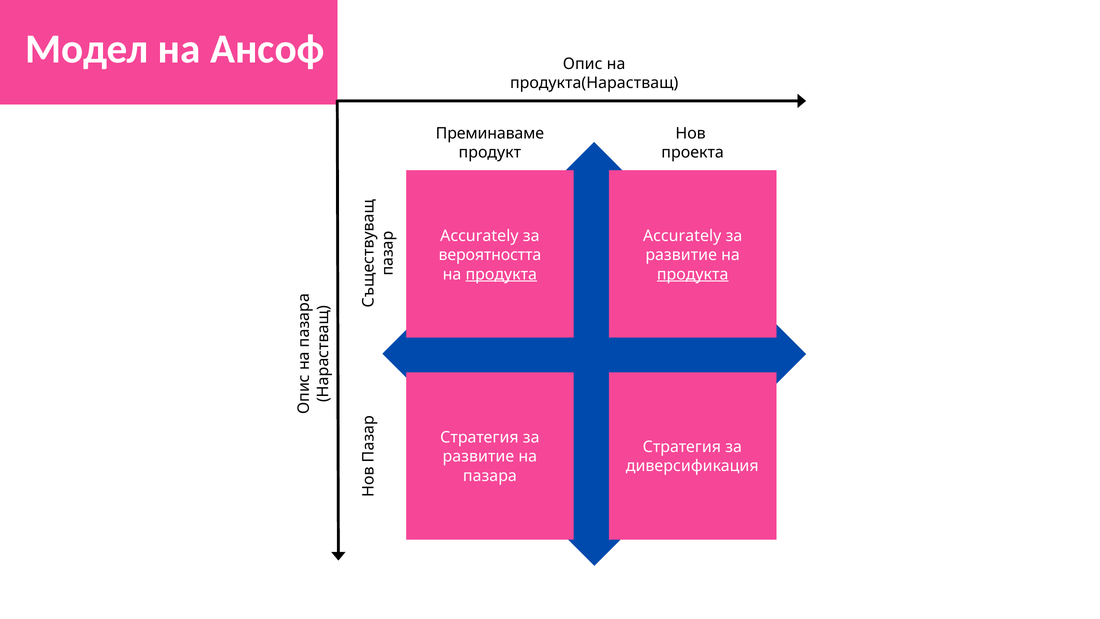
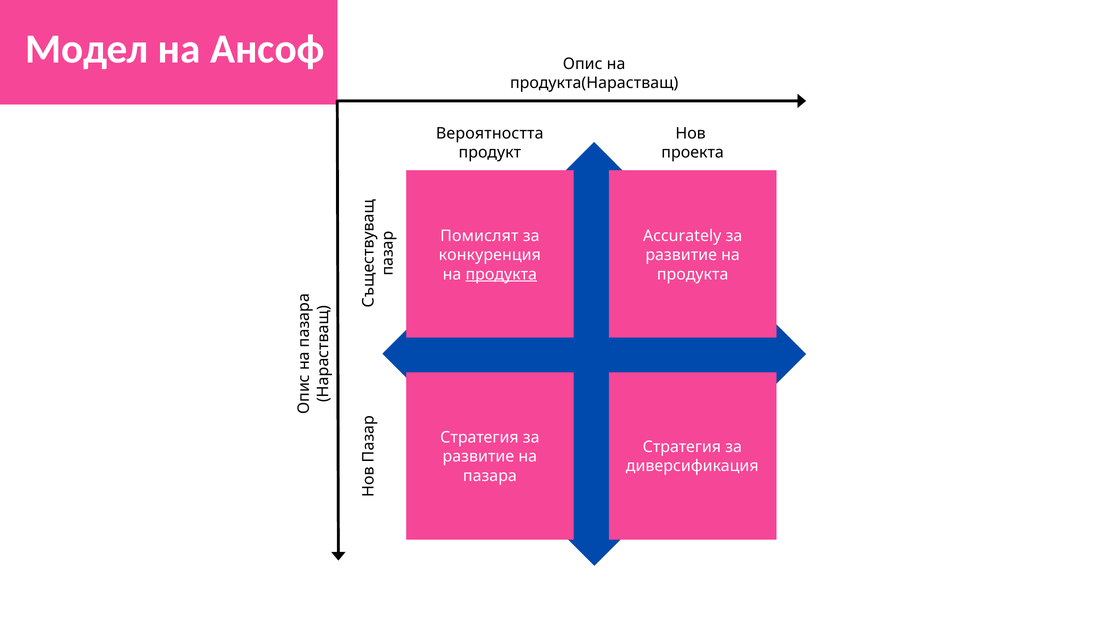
Преминаваме: Преминаваме -> Вероятността
Accurately at (479, 236): Accurately -> Помислят
вероятността: вероятността -> конкуренция
продукта at (693, 274) underline: present -> none
